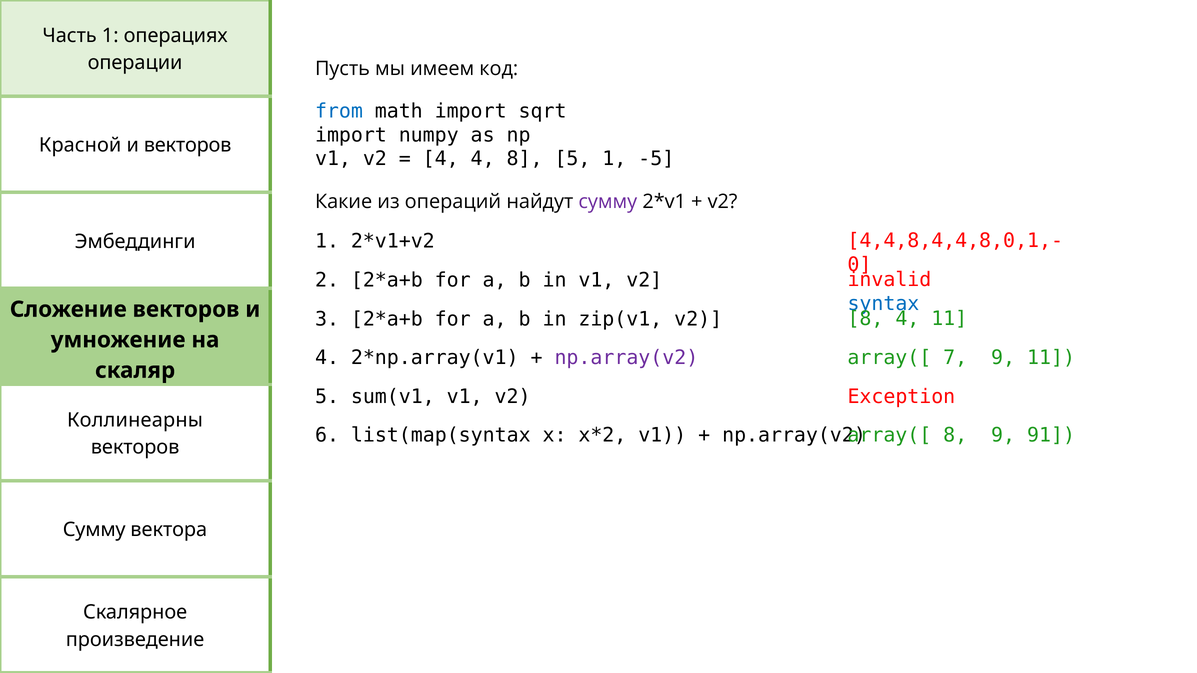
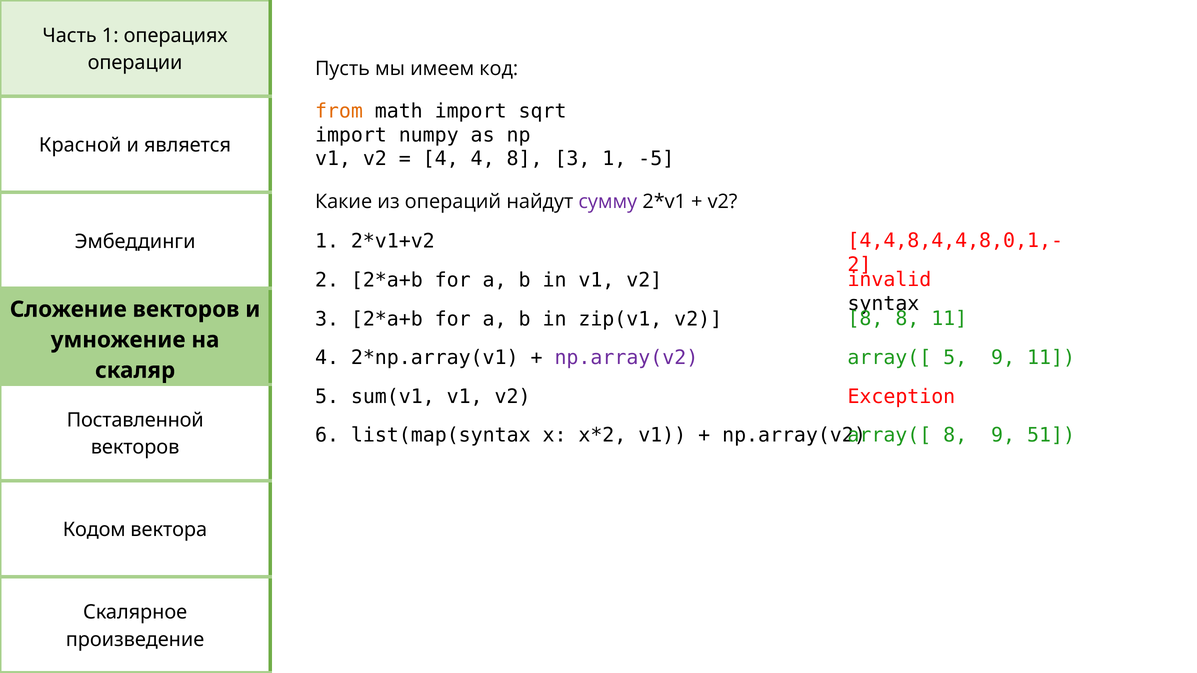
from colour: blue -> orange
и векторов: векторов -> является
8 5: 5 -> 3
0 at (859, 265): 0 -> 2
syntax colour: blue -> black
8 4: 4 -> 8
array([ 7: 7 -> 5
Коллинеарны: Коллинеарны -> Поставленной
91: 91 -> 51
Сумму at (94, 530): Сумму -> Кодом
